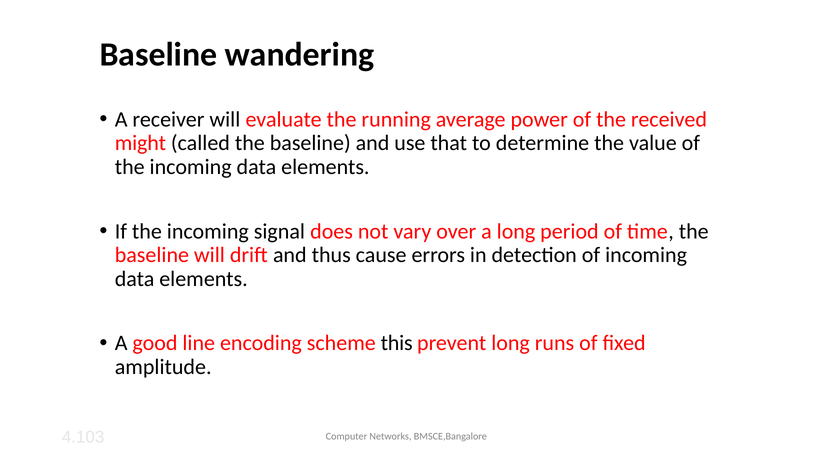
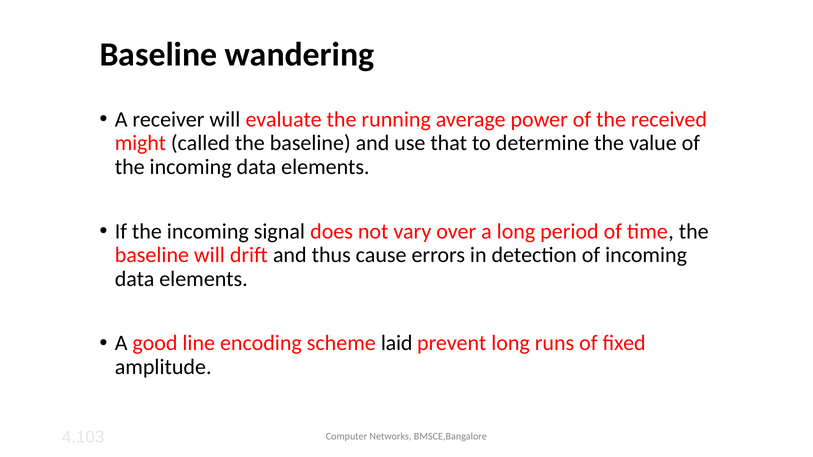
this: this -> laid
